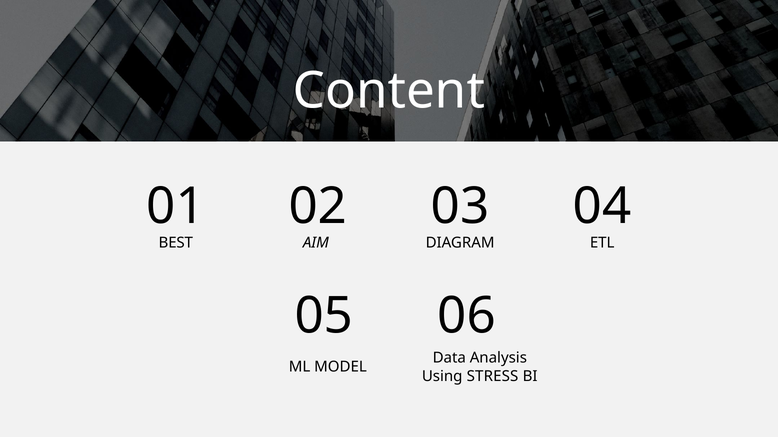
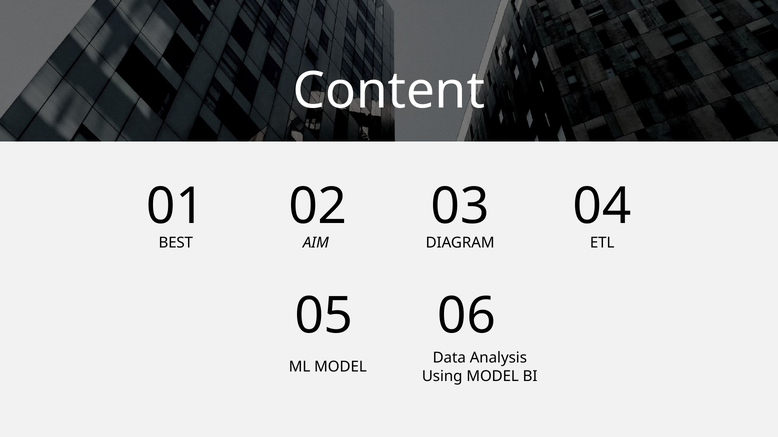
Using STRESS: STRESS -> MODEL
